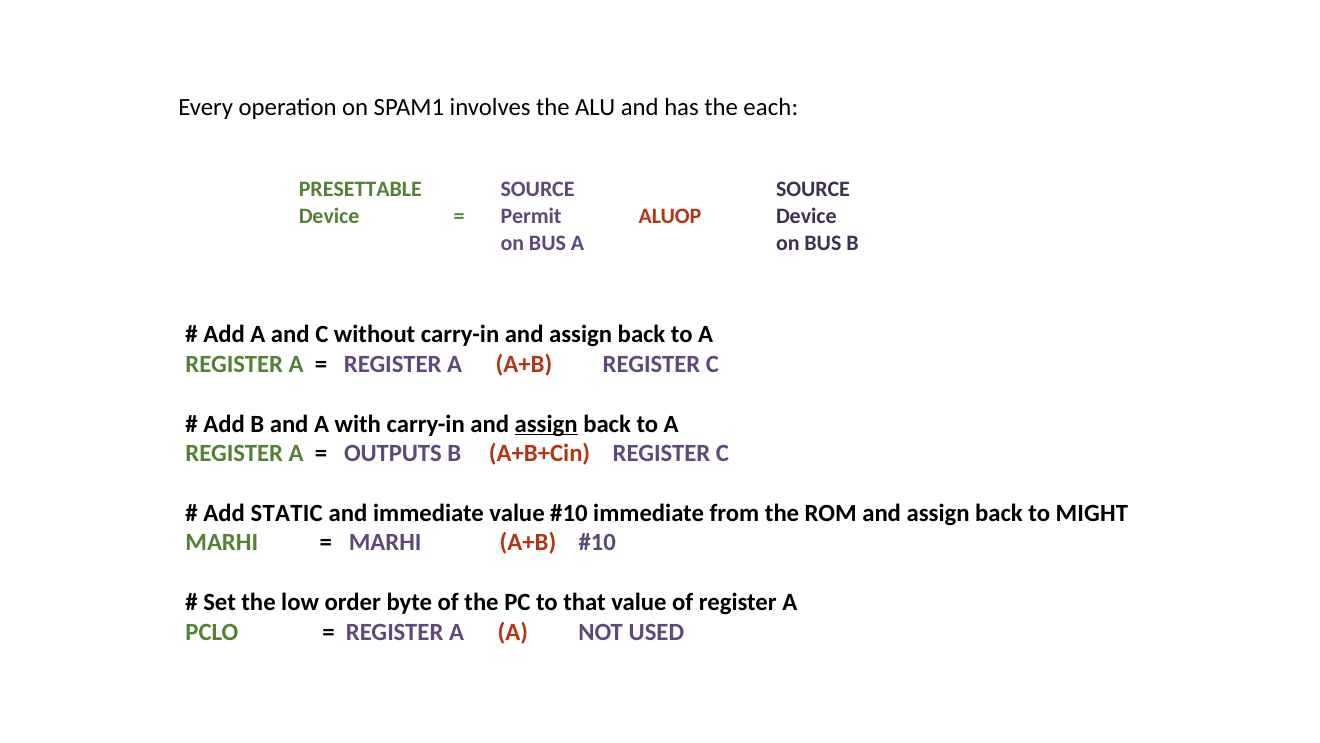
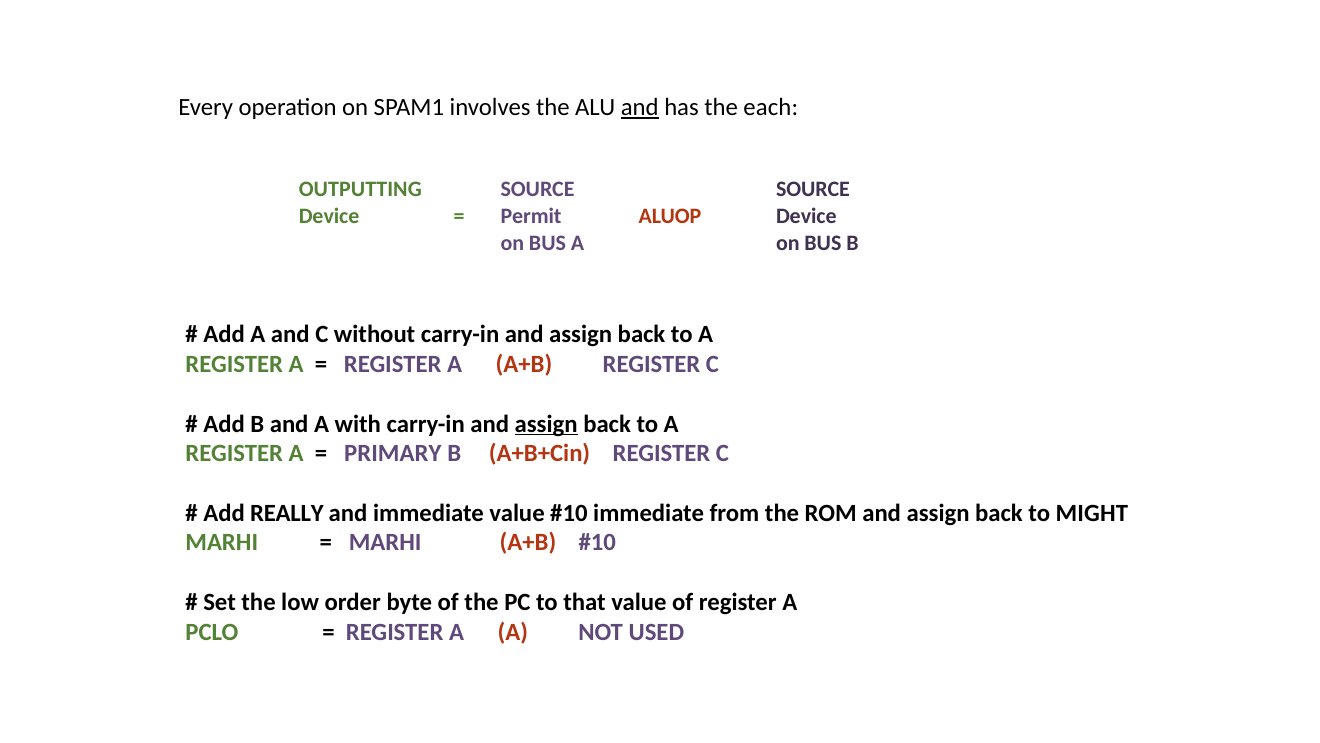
and at (640, 107) underline: none -> present
PRESETTABLE: PRESETTABLE -> OUTPUTTING
OUTPUTS: OUTPUTS -> PRIMARY
STATIC: STATIC -> REALLY
